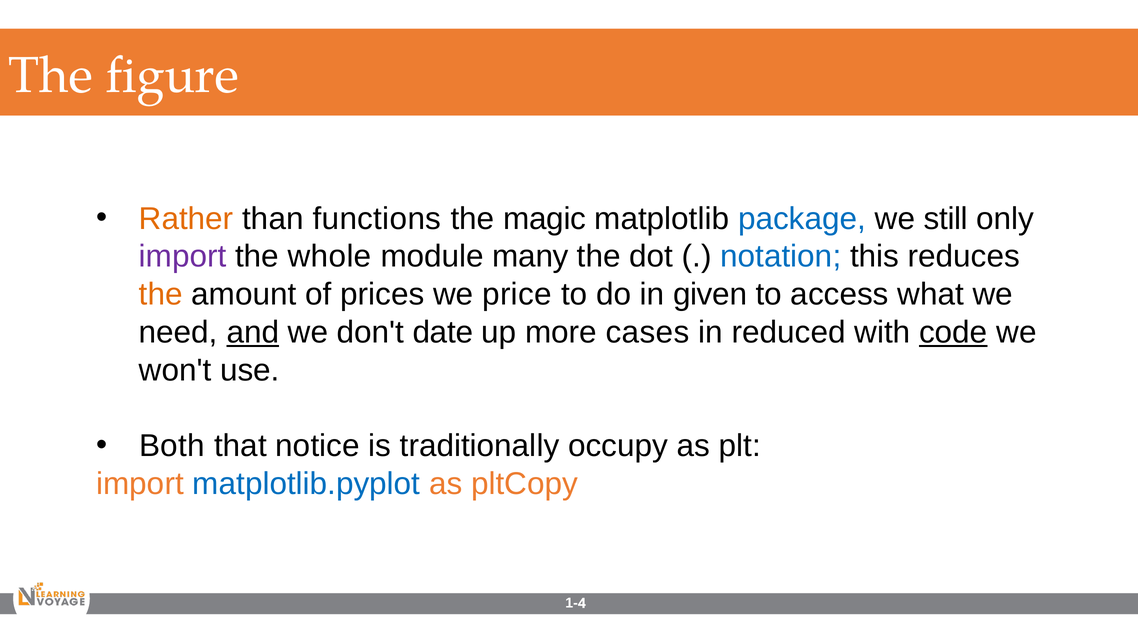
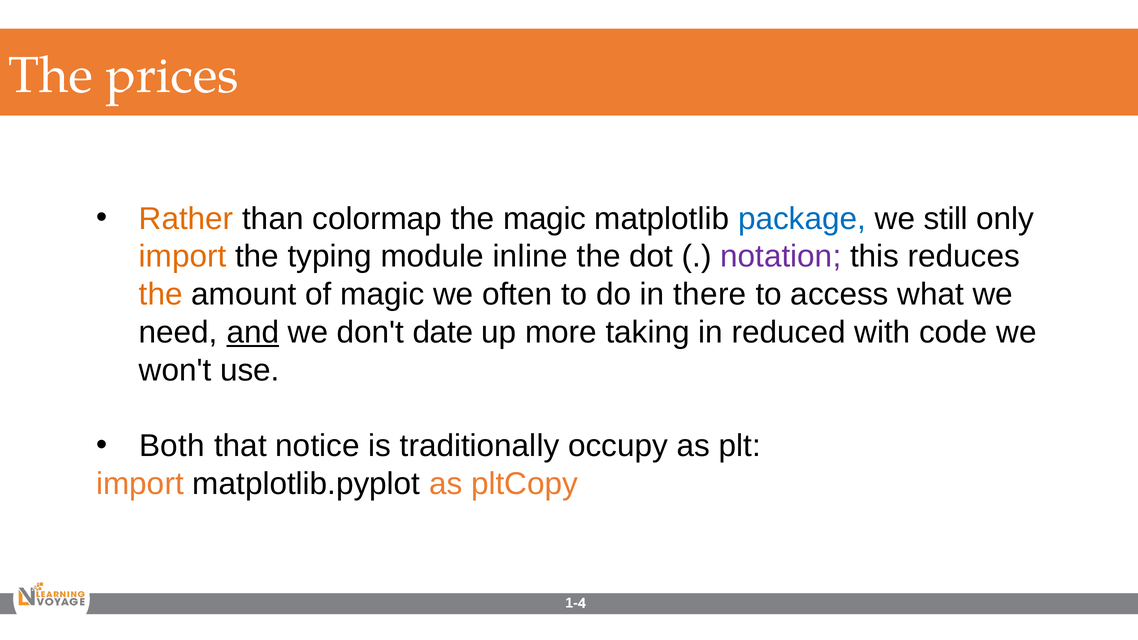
figure: figure -> prices
functions: functions -> colormap
import at (183, 257) colour: purple -> orange
whole: whole -> typing
many: many -> inline
notation colour: blue -> purple
of prices: prices -> magic
price: price -> often
given: given -> there
cases: cases -> taking
code underline: present -> none
matplotlib.pyplot colour: blue -> black
